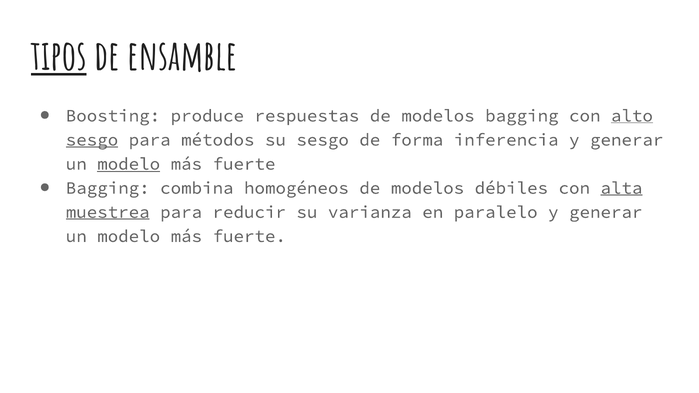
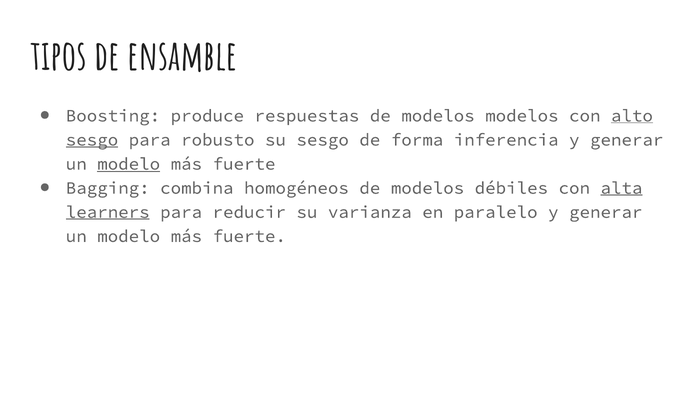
tipos underline: present -> none
modelos bagging: bagging -> modelos
métodos: métodos -> robusto
muestrea: muestrea -> learners
